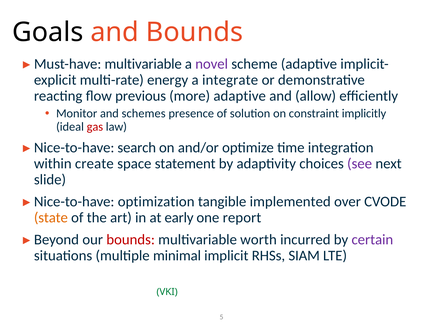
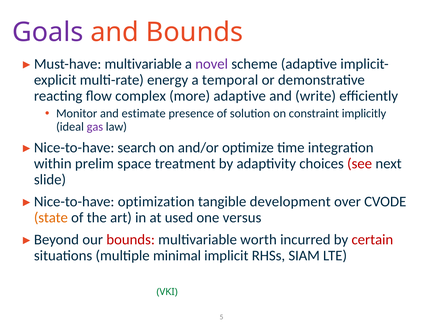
Goals colour: black -> purple
integrate: integrate -> temporal
previous: previous -> complex
allow: allow -> write
schemes: schemes -> estimate
gas colour: red -> purple
create: create -> prelim
statement: statement -> treatment
see colour: purple -> red
implemented: implemented -> development
early: early -> used
report: report -> versus
certain colour: purple -> red
